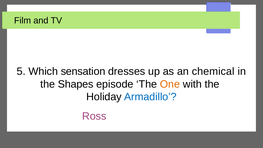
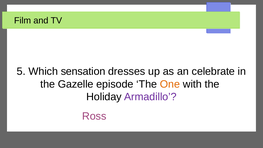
chemical: chemical -> celebrate
Shapes: Shapes -> Gazelle
Armadillo colour: blue -> purple
